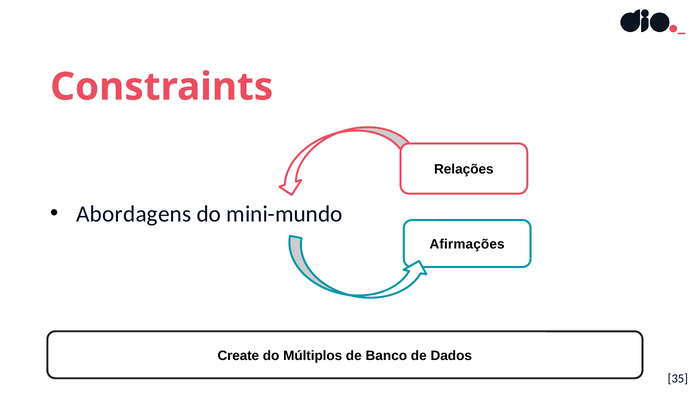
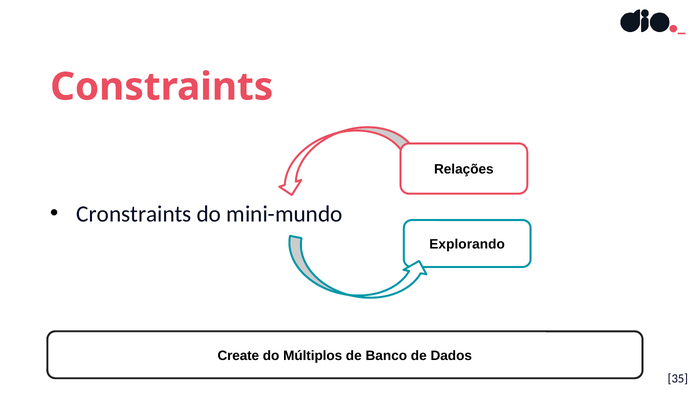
Abordagens: Abordagens -> Cronstraints
Afirmações: Afirmações -> Explorando
